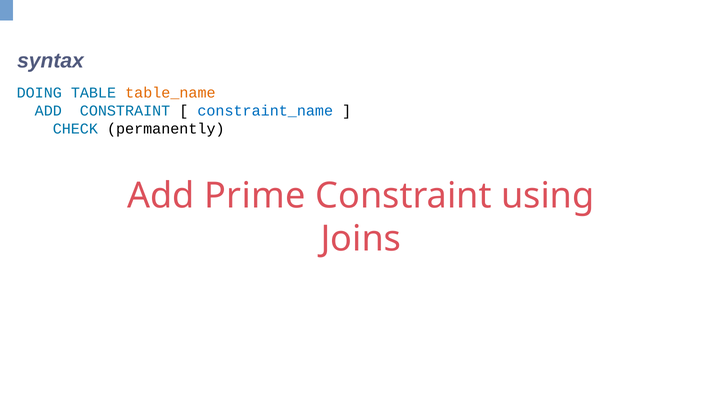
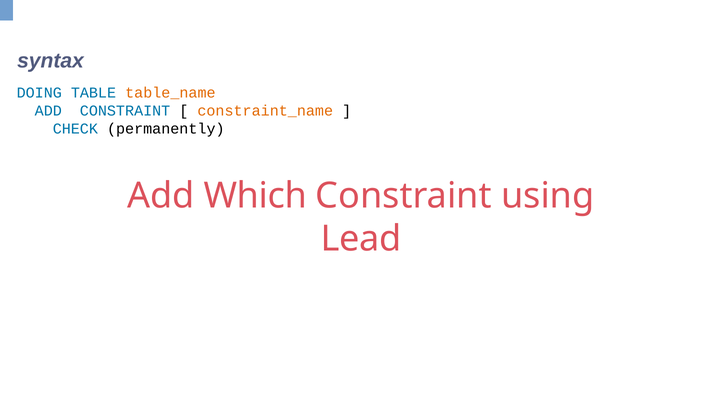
constraint_name colour: blue -> orange
Prime: Prime -> Which
Joins: Joins -> Lead
